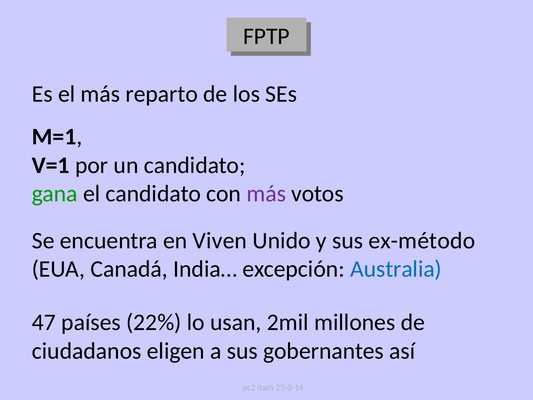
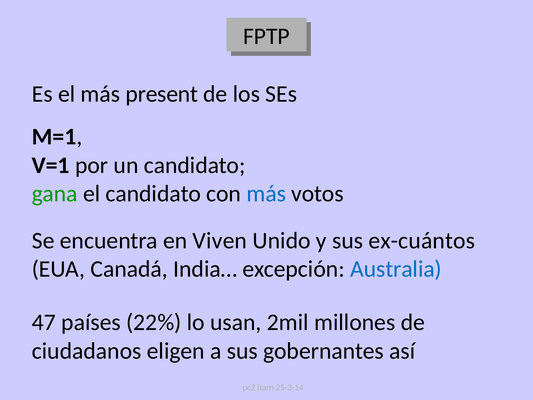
reparto: reparto -> present
más at (266, 194) colour: purple -> blue
ex-método: ex-método -> ex-cuántos
